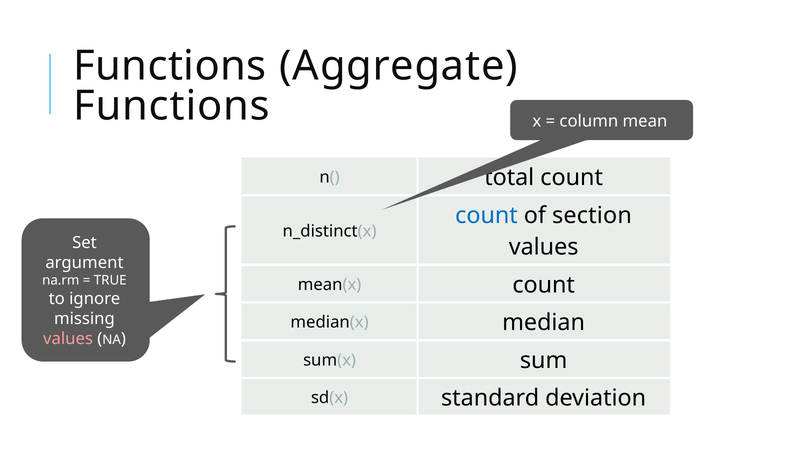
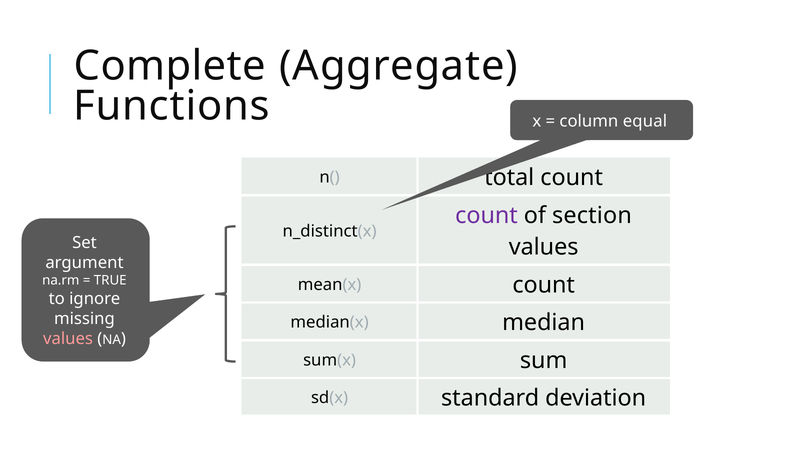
Functions at (170, 66): Functions -> Complete
mean: mean -> equal
count at (487, 216) colour: blue -> purple
